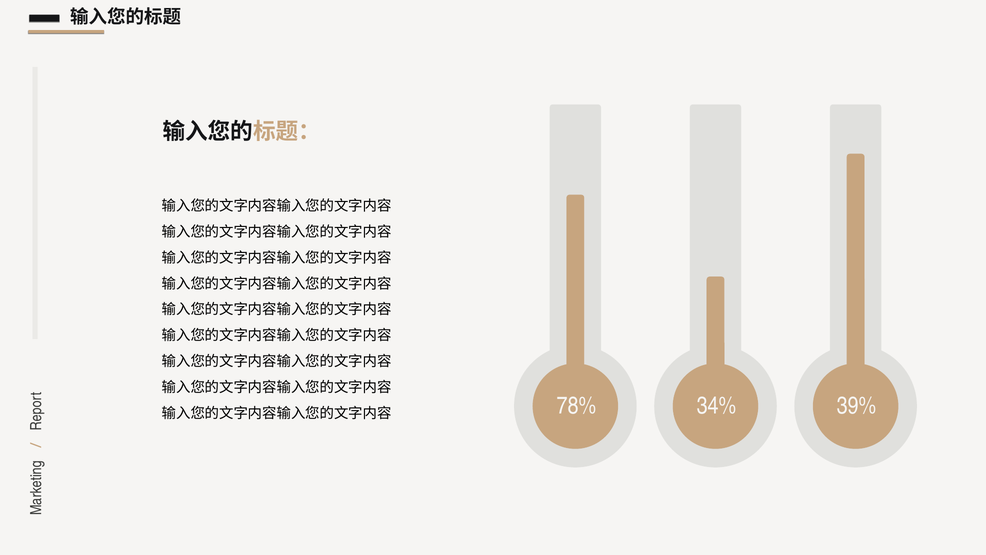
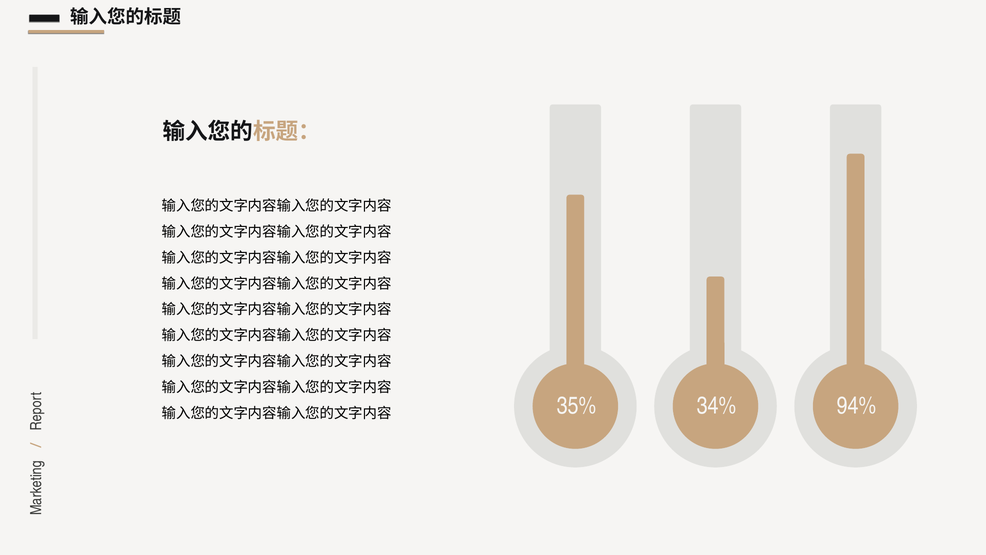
78%: 78% -> 35%
39%: 39% -> 94%
